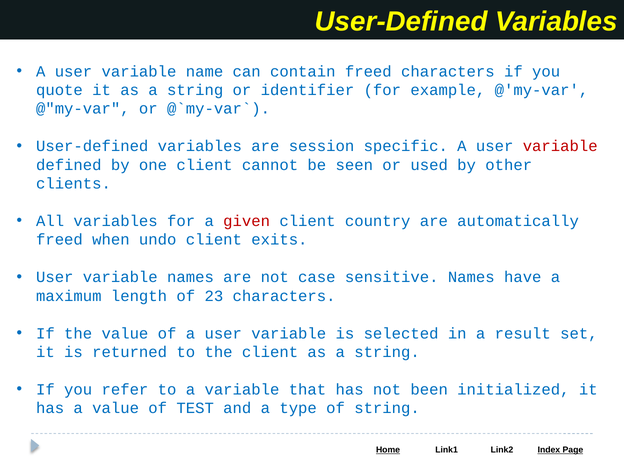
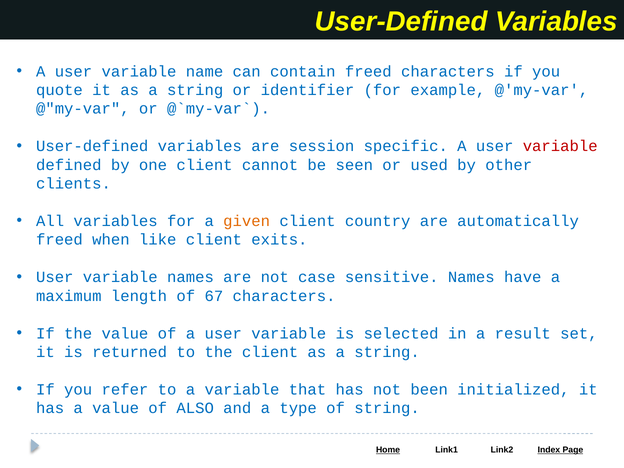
given colour: red -> orange
undo: undo -> like
23: 23 -> 67
TEST: TEST -> ALSO
